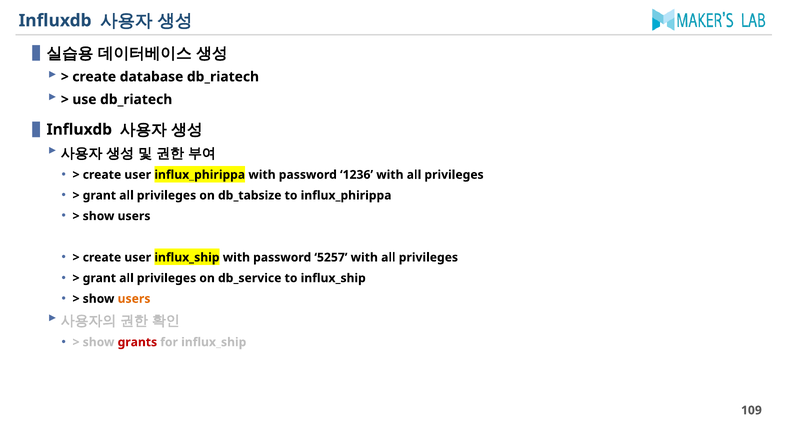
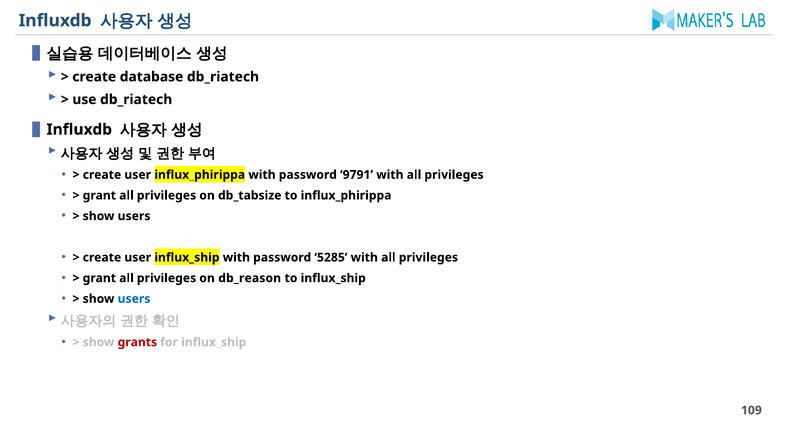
1236: 1236 -> 9791
5257: 5257 -> 5285
db_service: db_service -> db_reason
users at (134, 299) colour: orange -> blue
